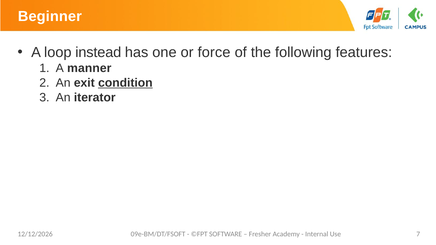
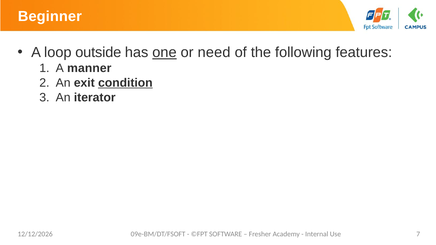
instead: instead -> outside
one underline: none -> present
force: force -> need
